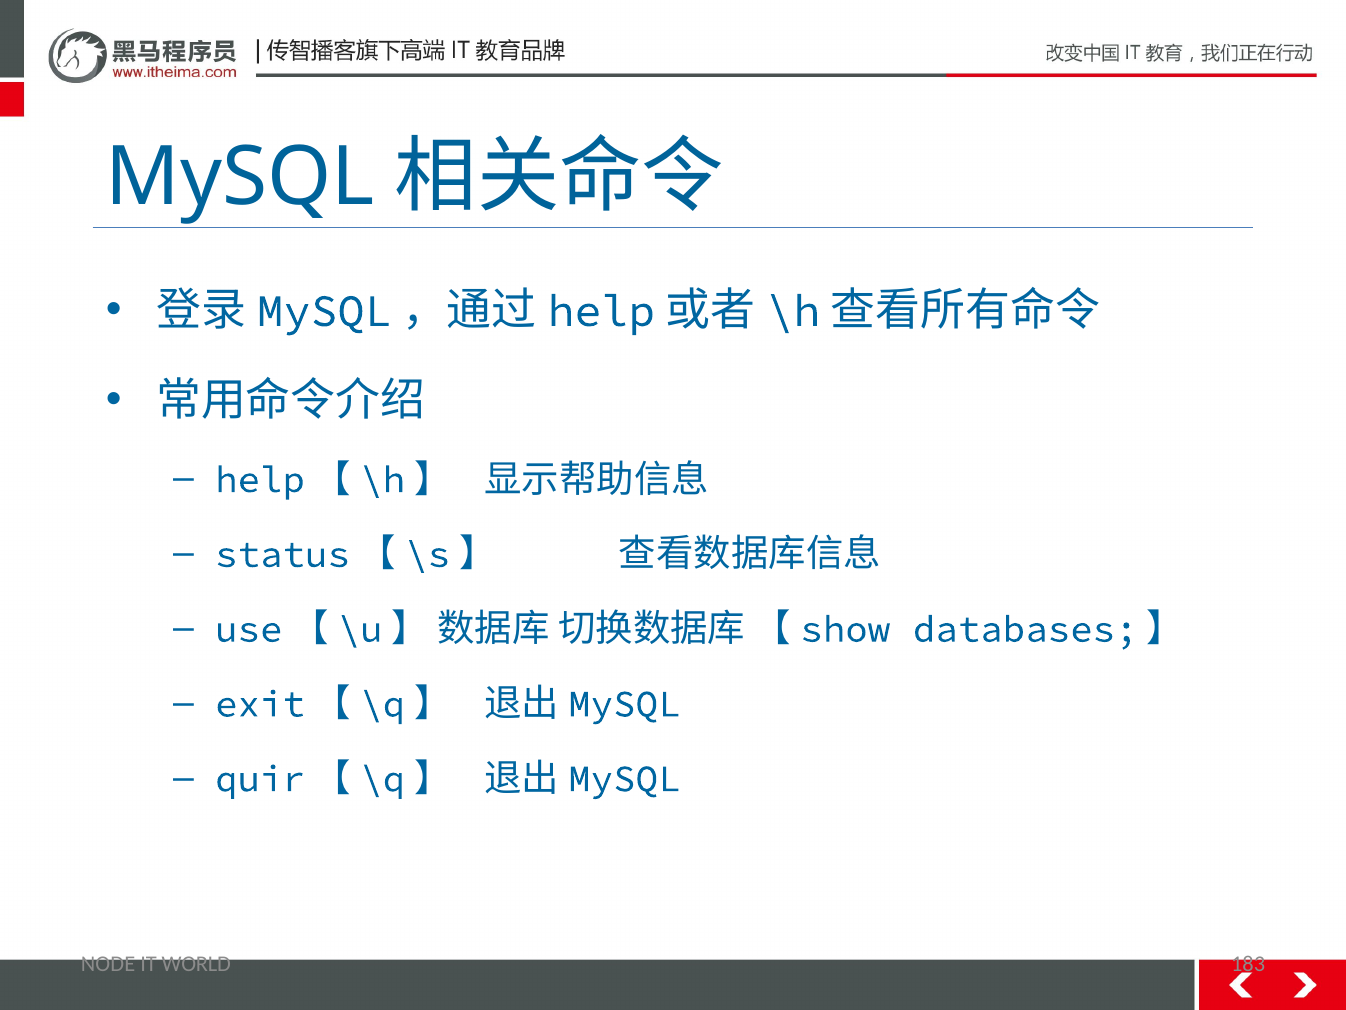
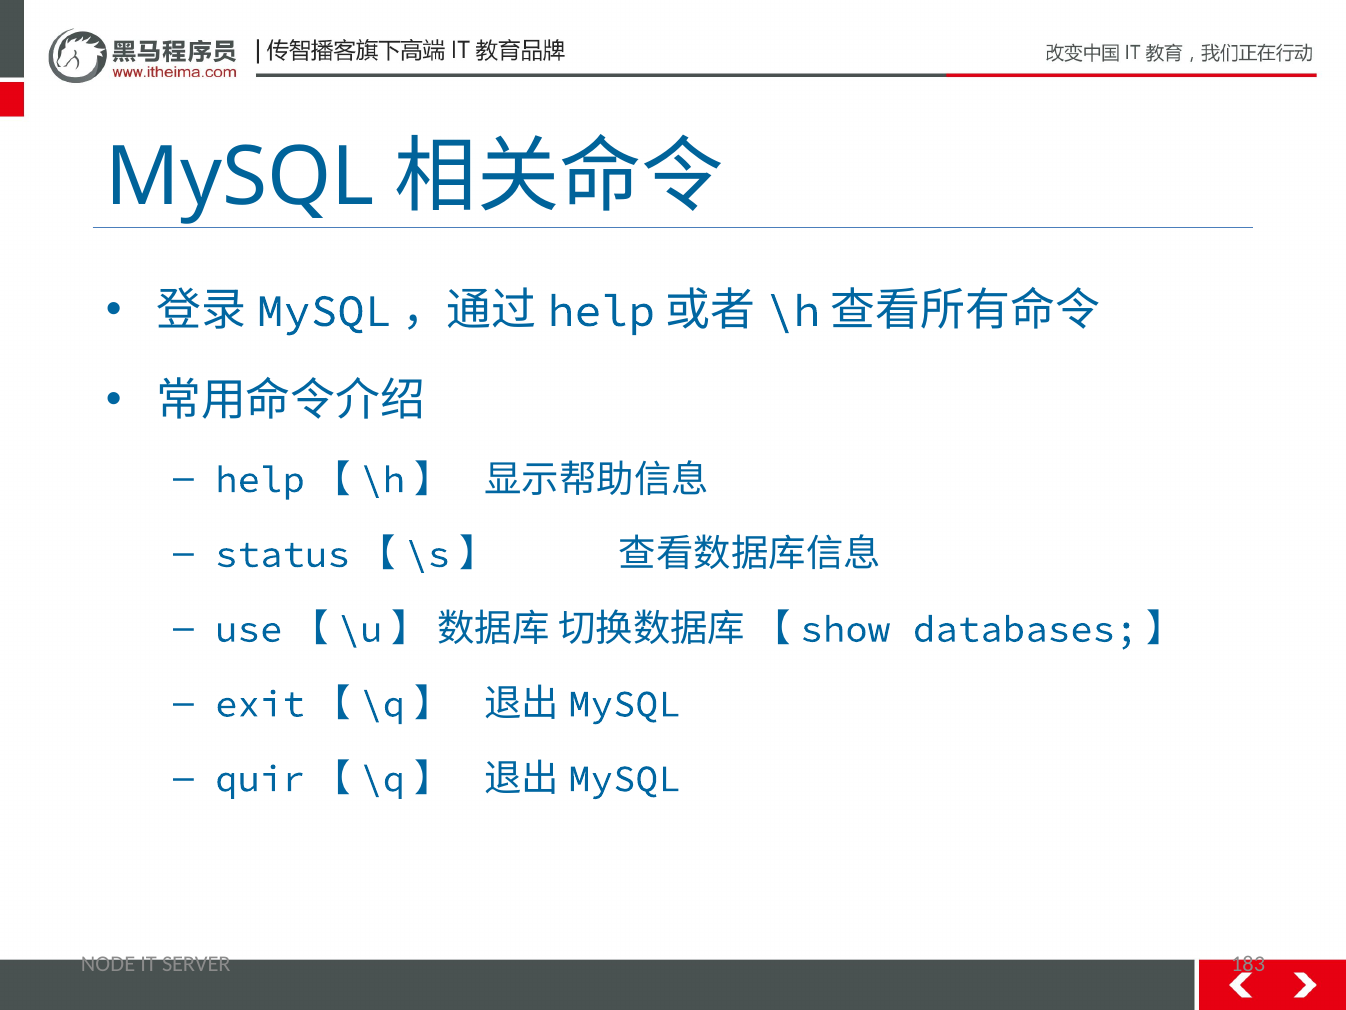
WORLD: WORLD -> SERVER
